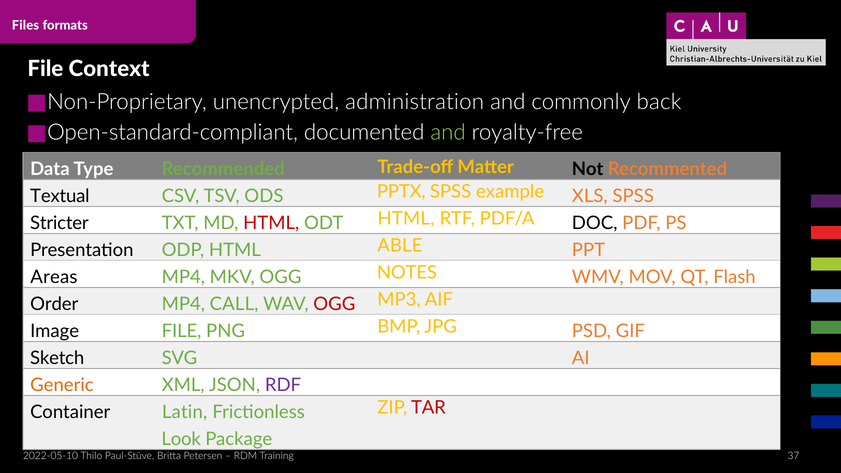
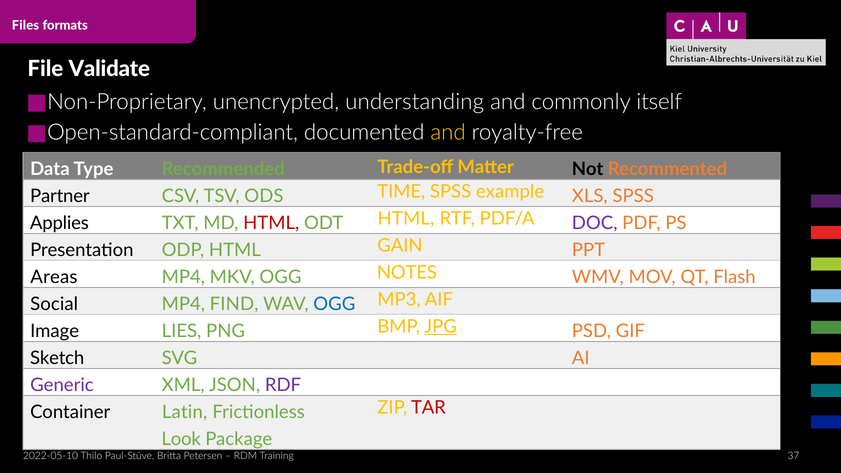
Context: Context -> Validate
administration: administration -> understanding
back: back -> itself
and at (448, 133) colour: light green -> yellow
Textual: Textual -> Partner
PPTX: PPTX -> TIME
Stricter: Stricter -> Applies
DOC colour: black -> purple
ABLE: ABLE -> GAIN
Order: Order -> Social
CALL: CALL -> FIND
OGG at (334, 304) colour: red -> blue
Image FILE: FILE -> LIES
JPG underline: none -> present
Generic colour: orange -> purple
